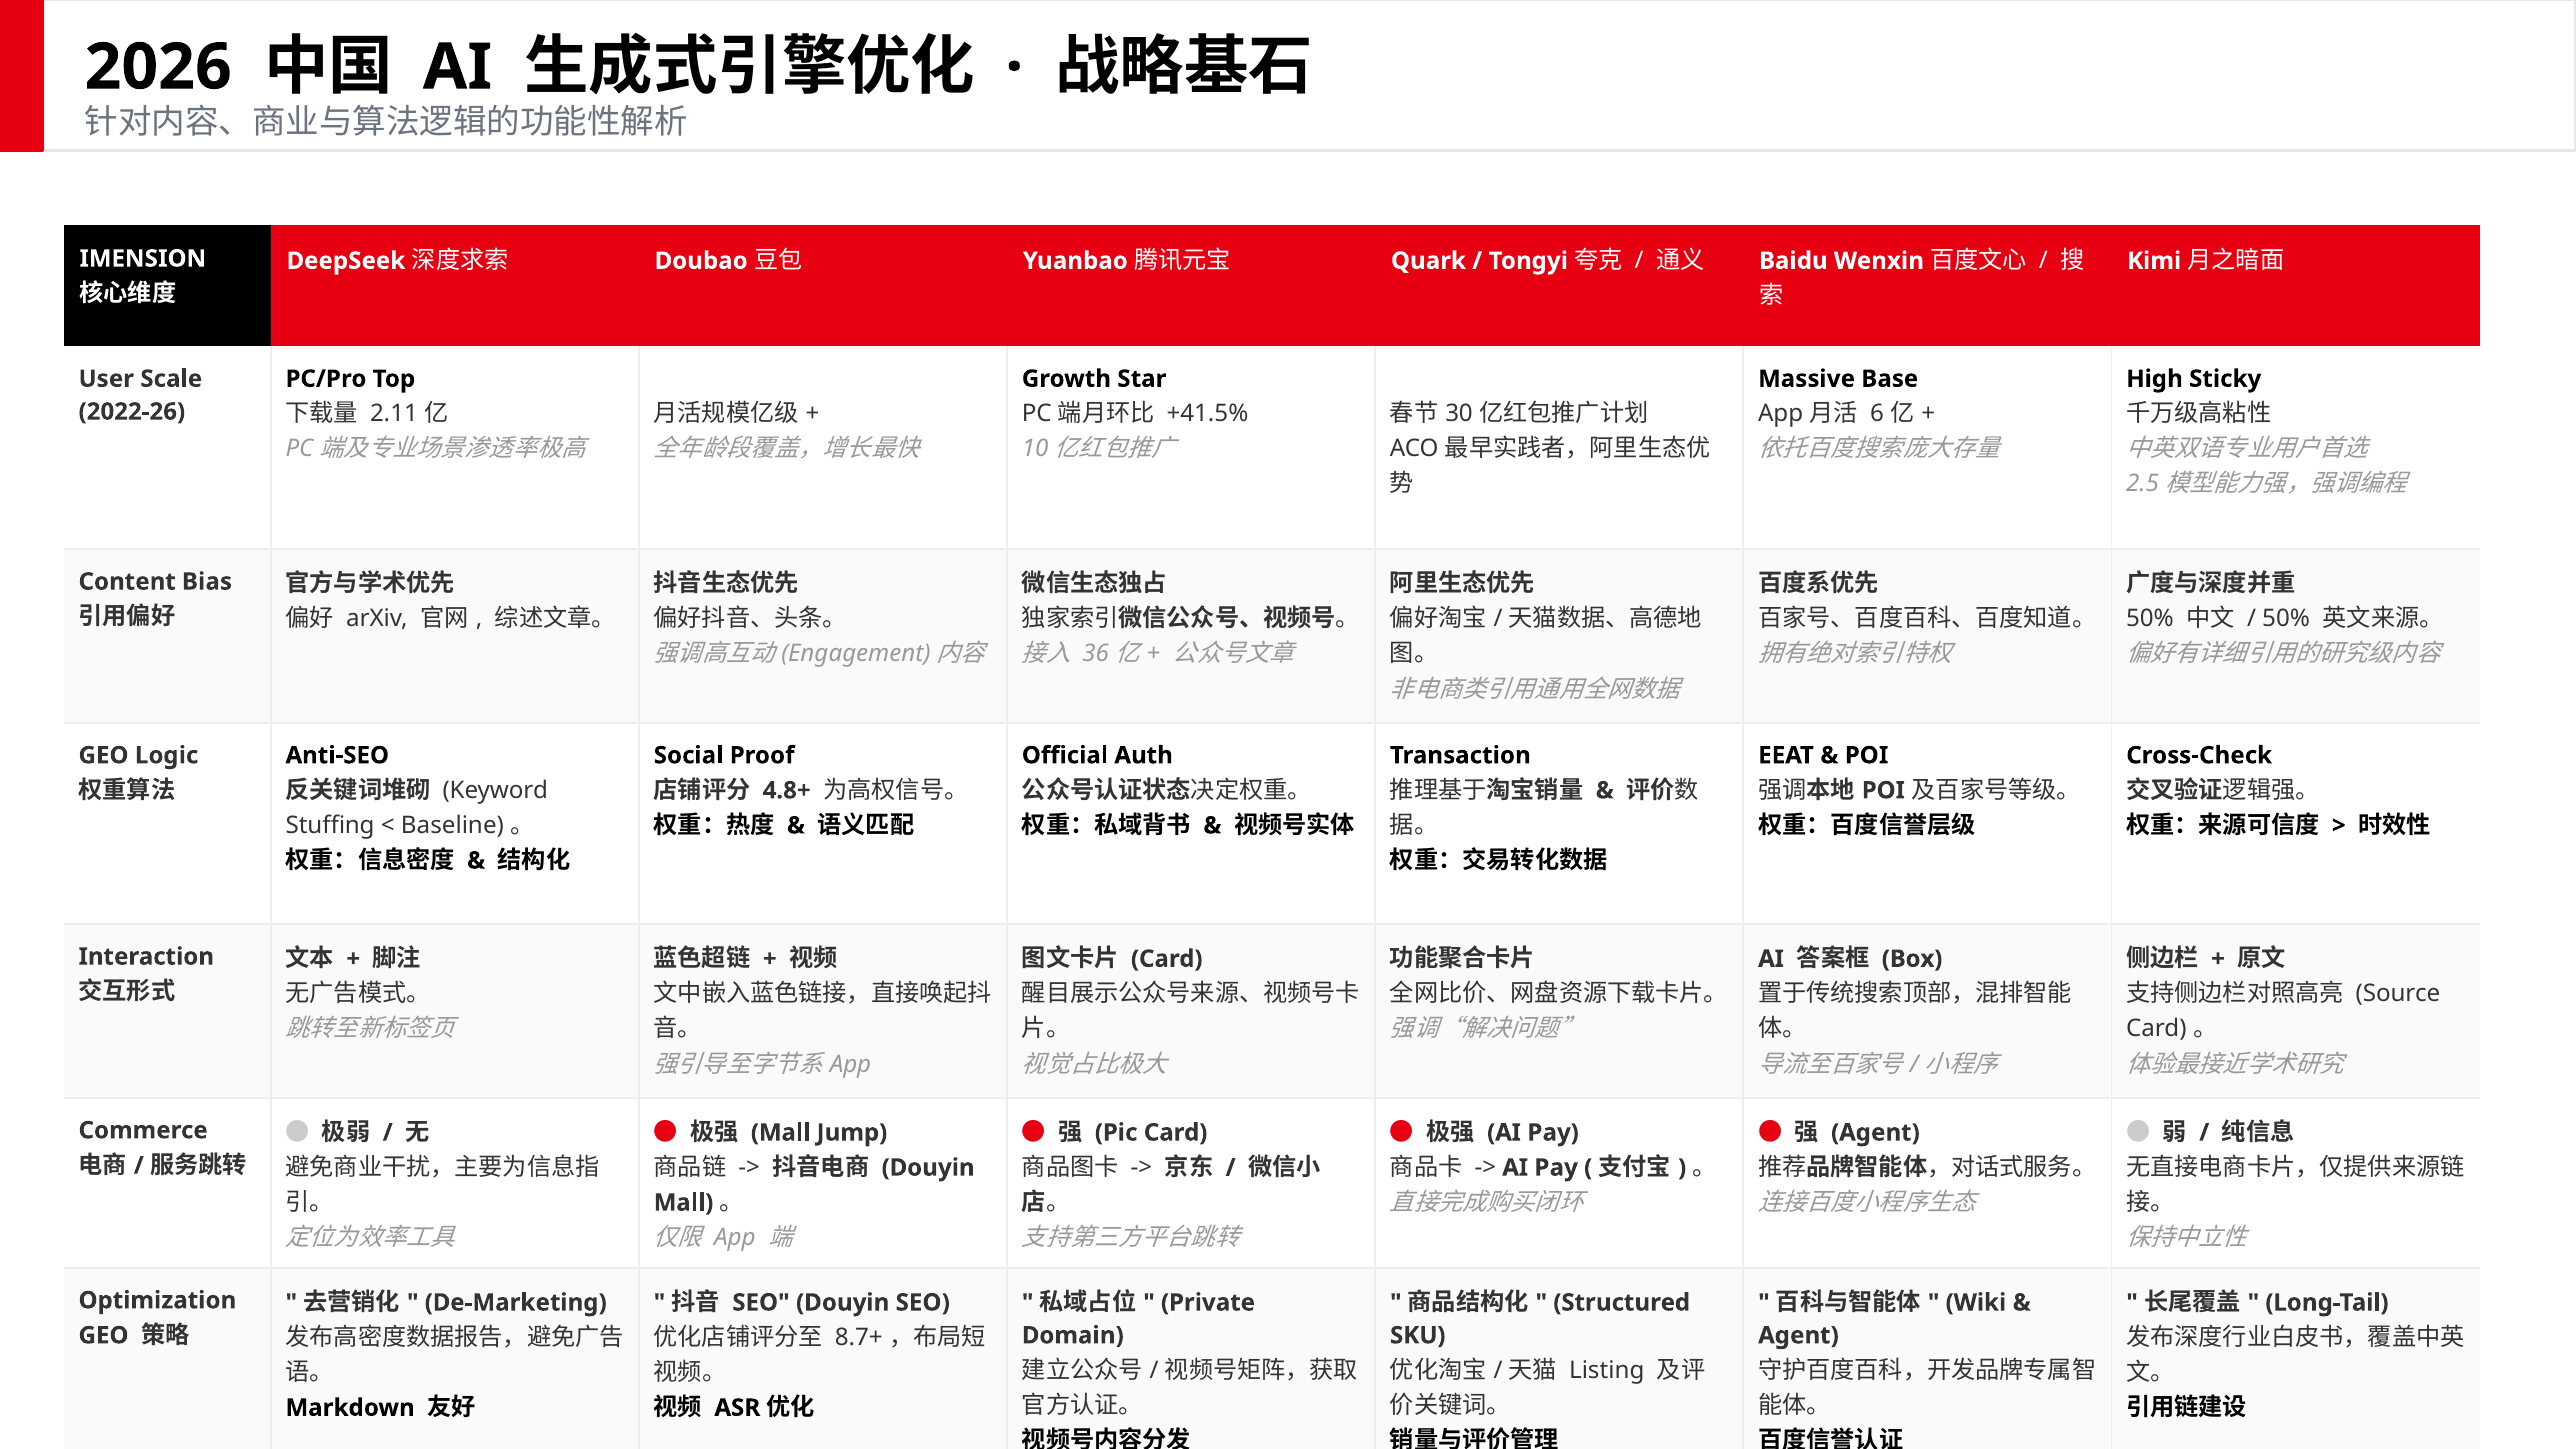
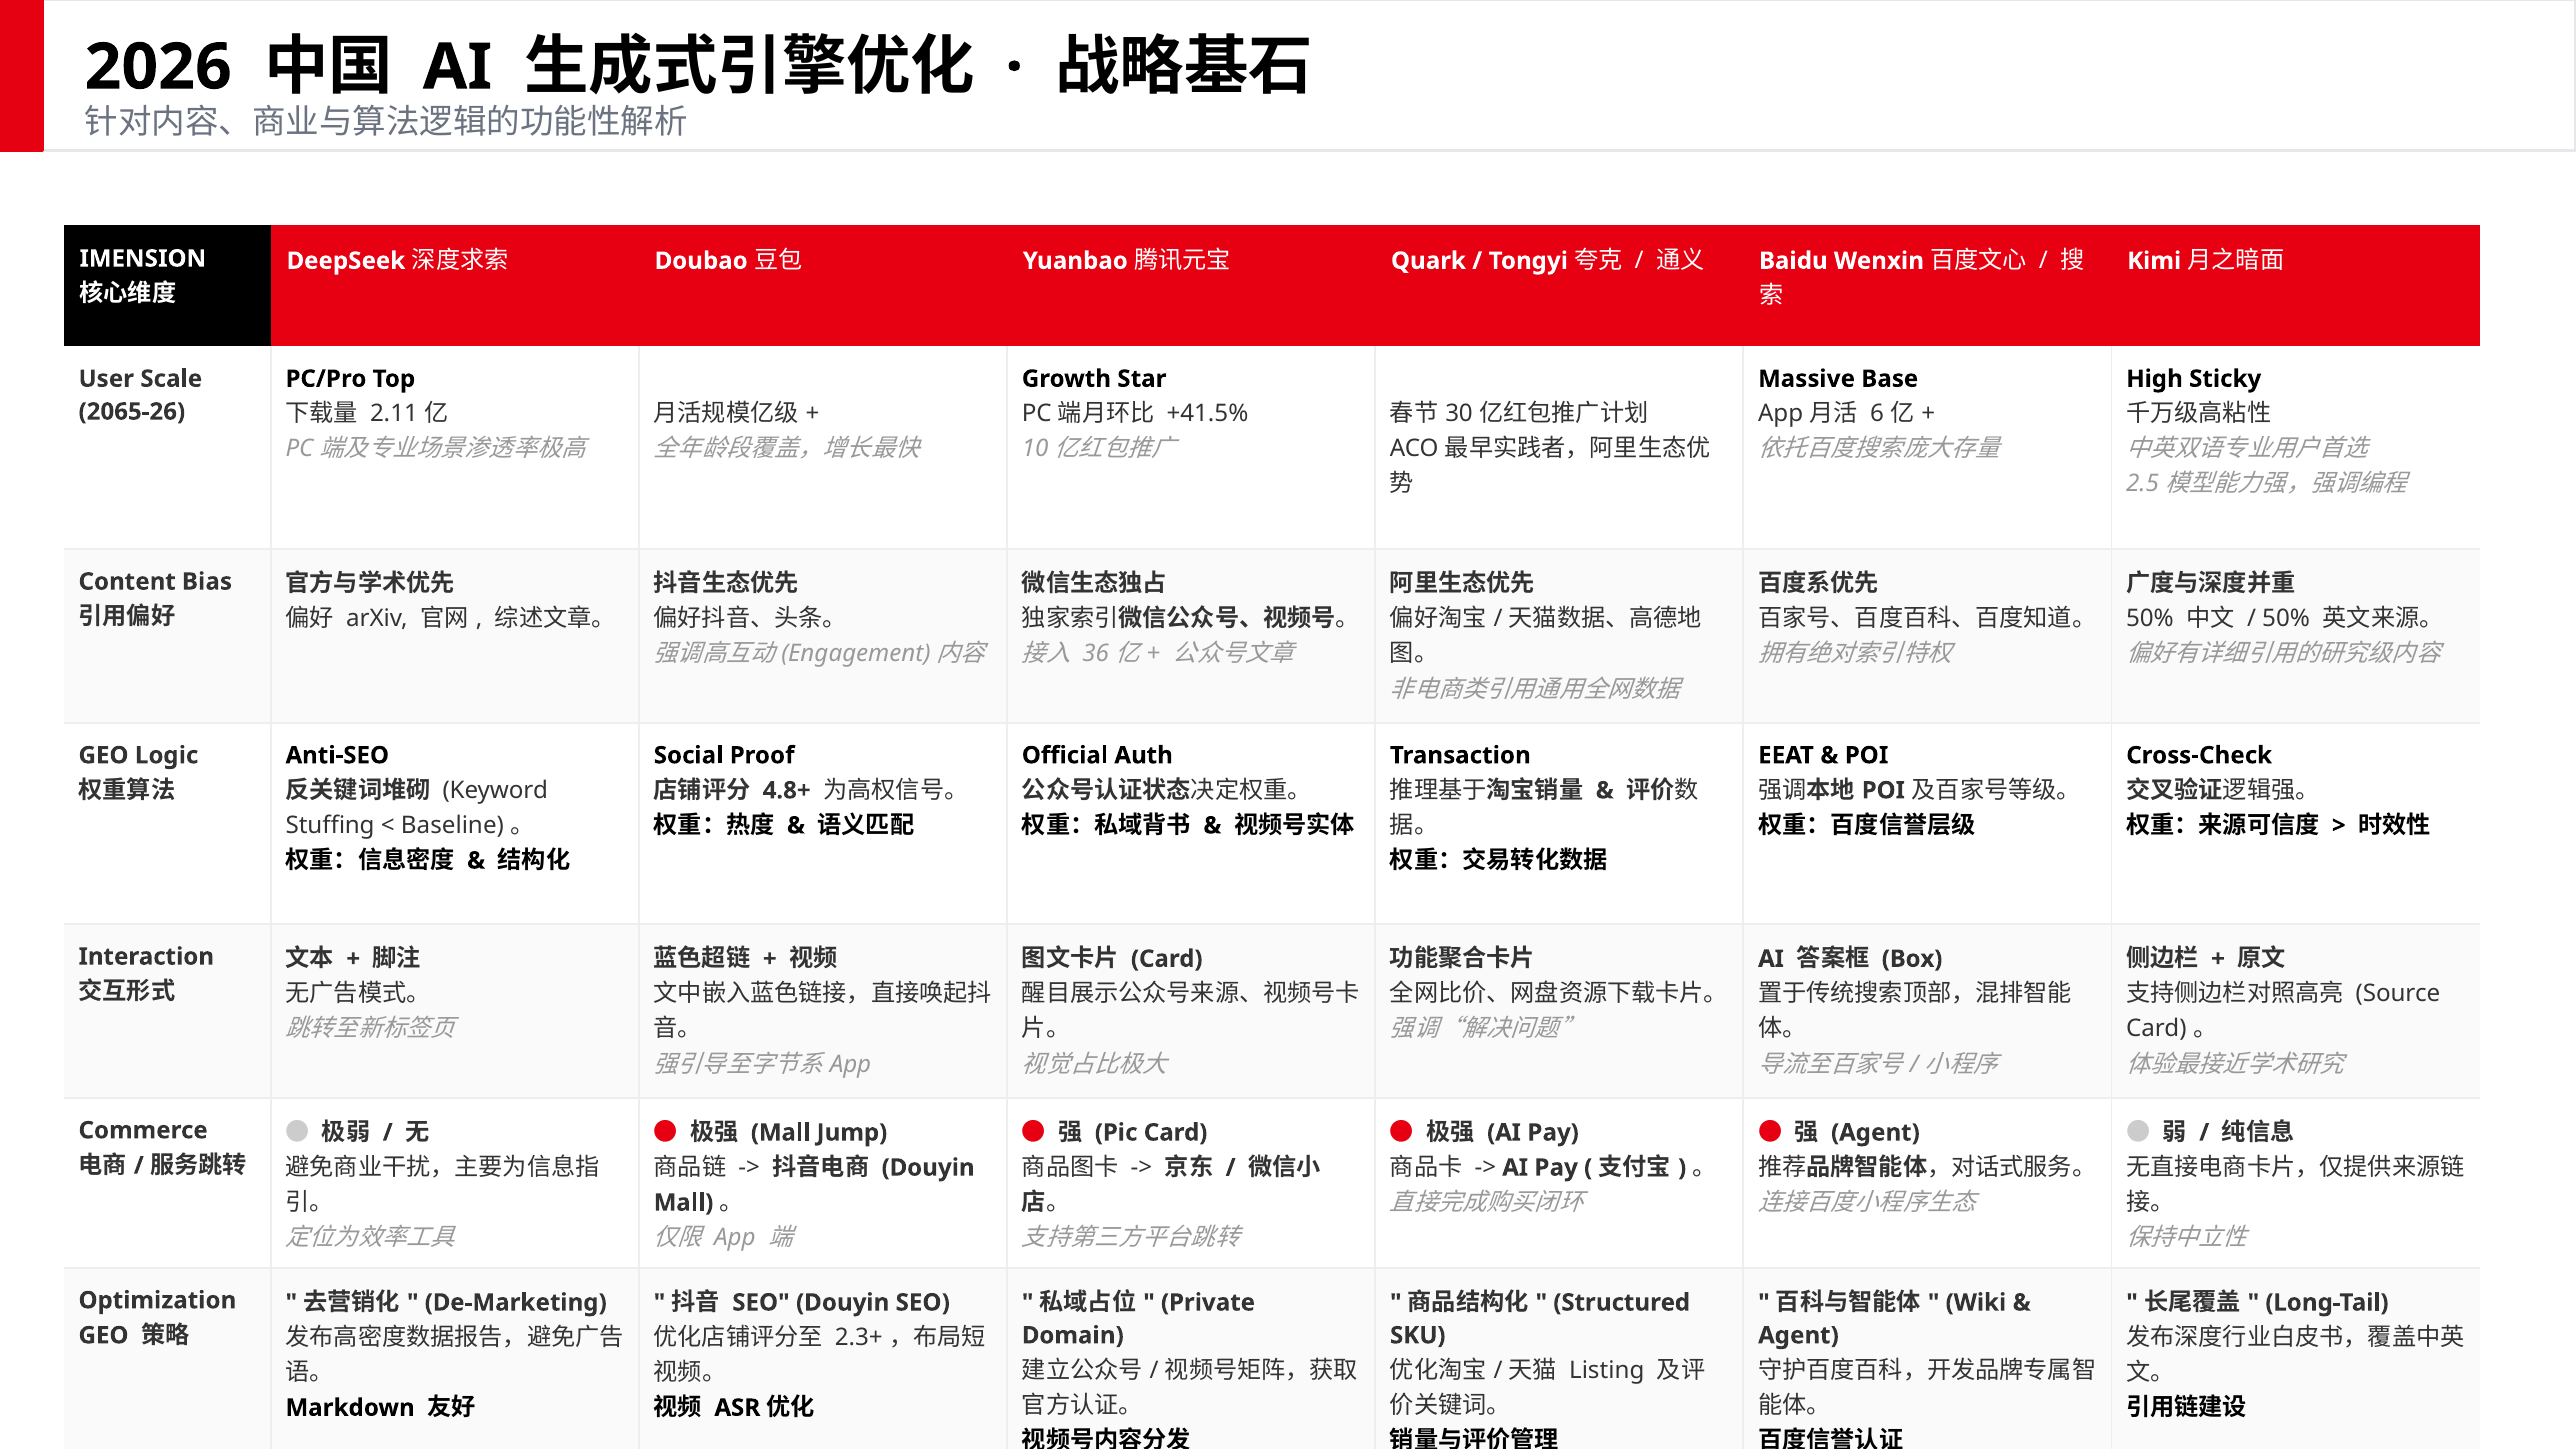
2022-26: 2022-26 -> 2065-26
8.7+: 8.7+ -> 2.3+
